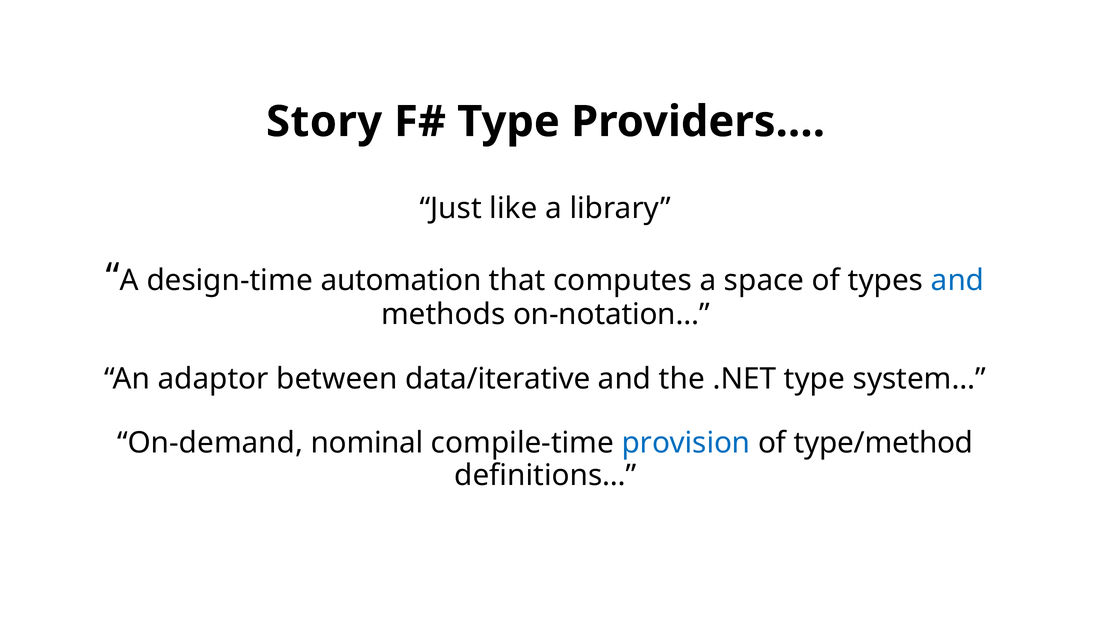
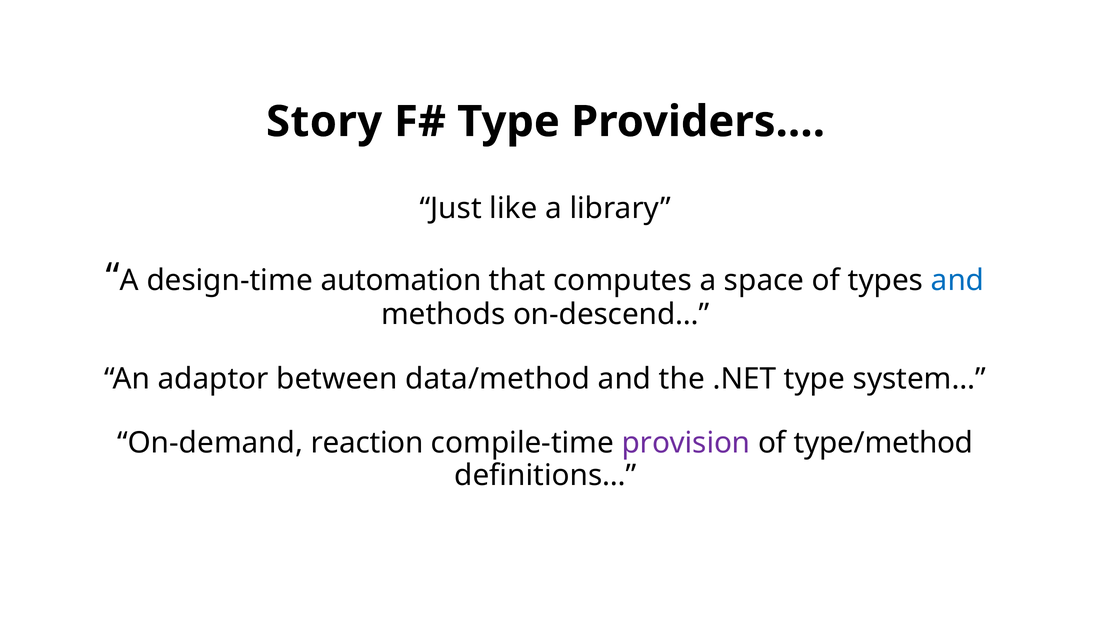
on-notation…: on-notation… -> on-descend…
data/iterative: data/iterative -> data/method
nominal: nominal -> reaction
provision colour: blue -> purple
